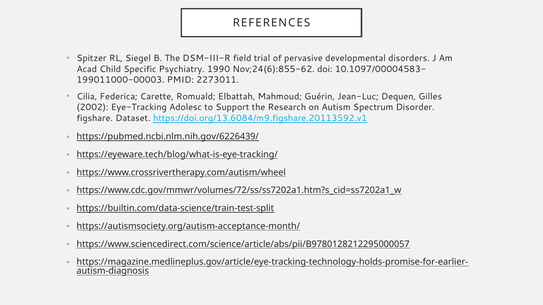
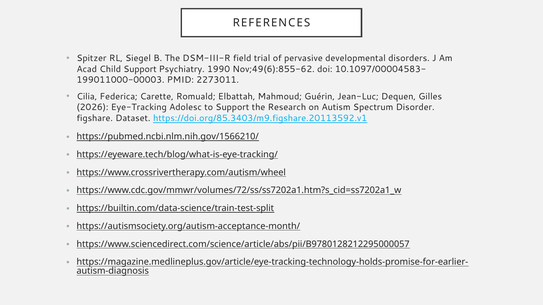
Child Specific: Specific -> Support
Nov;24(6):855-62: Nov;24(6):855-62 -> Nov;49(6):855-62
2002: 2002 -> 2026
https://doi.org/13.6084/m9.figshare.20113592.v1: https://doi.org/13.6084/m9.figshare.20113592.v1 -> https://doi.org/85.3403/m9.figshare.20113592.v1
https://pubmed.ncbi.nlm.nih.gov/6226439/: https://pubmed.ncbi.nlm.nih.gov/6226439/ -> https://pubmed.ncbi.nlm.nih.gov/1566210/
